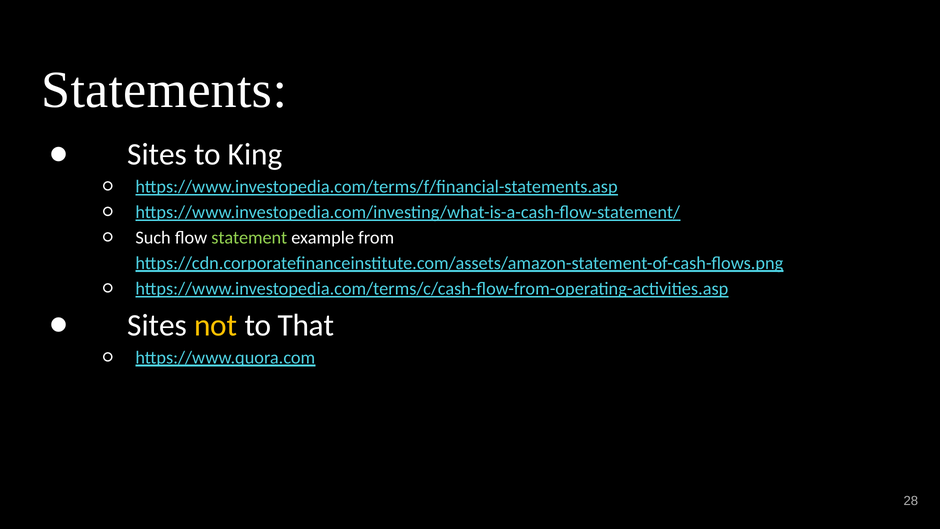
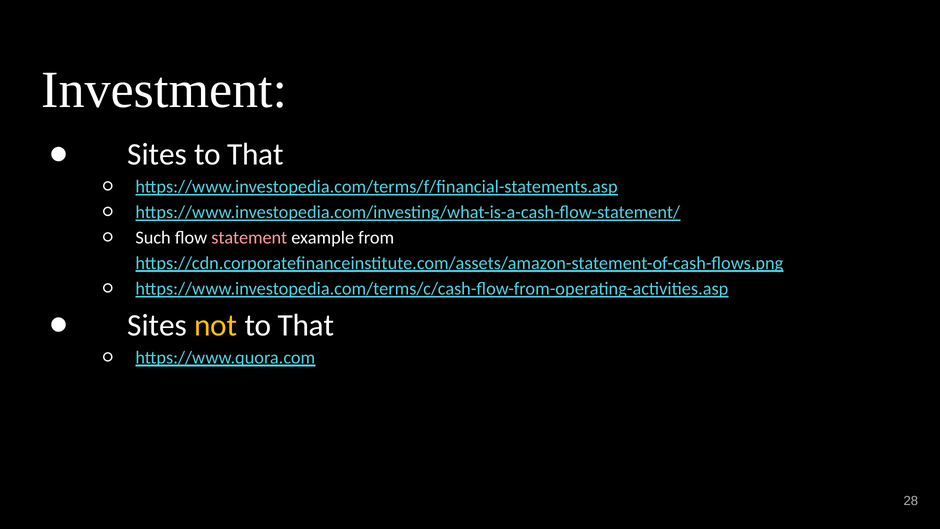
Statements: Statements -> Investment
✔️Sites to King: King -> That
statement colour: light green -> pink
